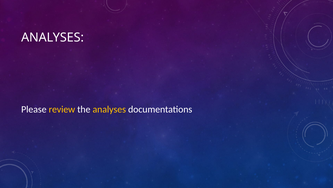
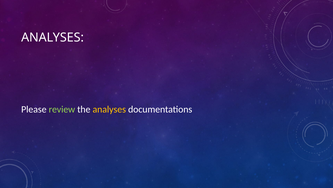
review colour: yellow -> light green
